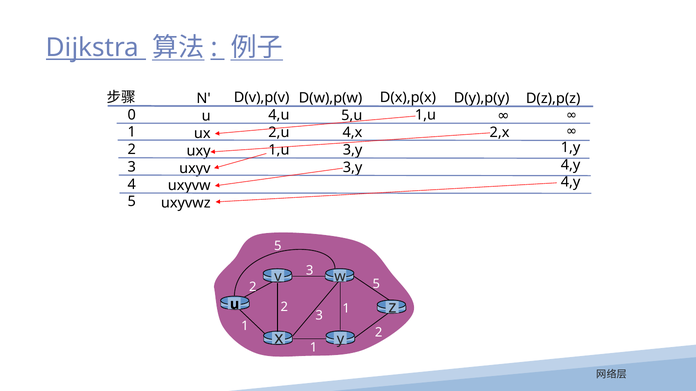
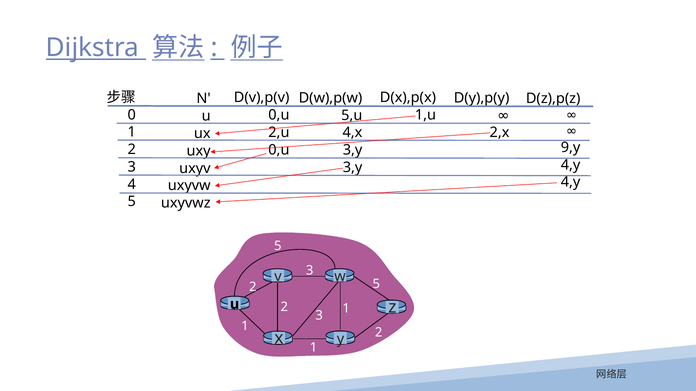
4,u at (279, 115): 4,u -> 0,u
1,y: 1,y -> 9,y
1,u at (279, 150): 1,u -> 0,u
